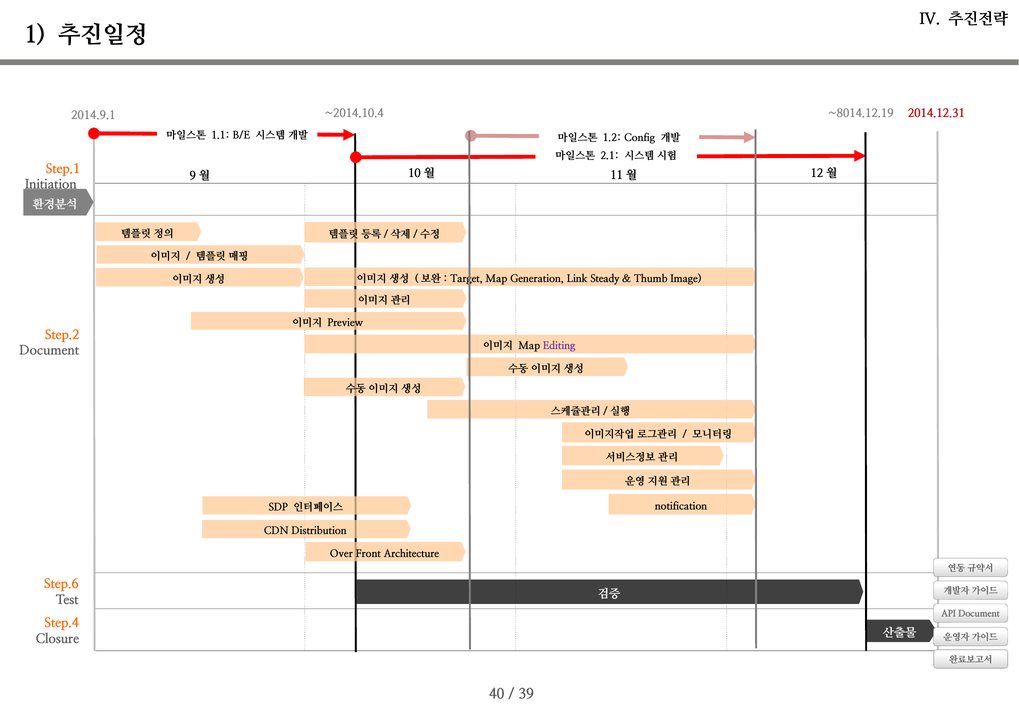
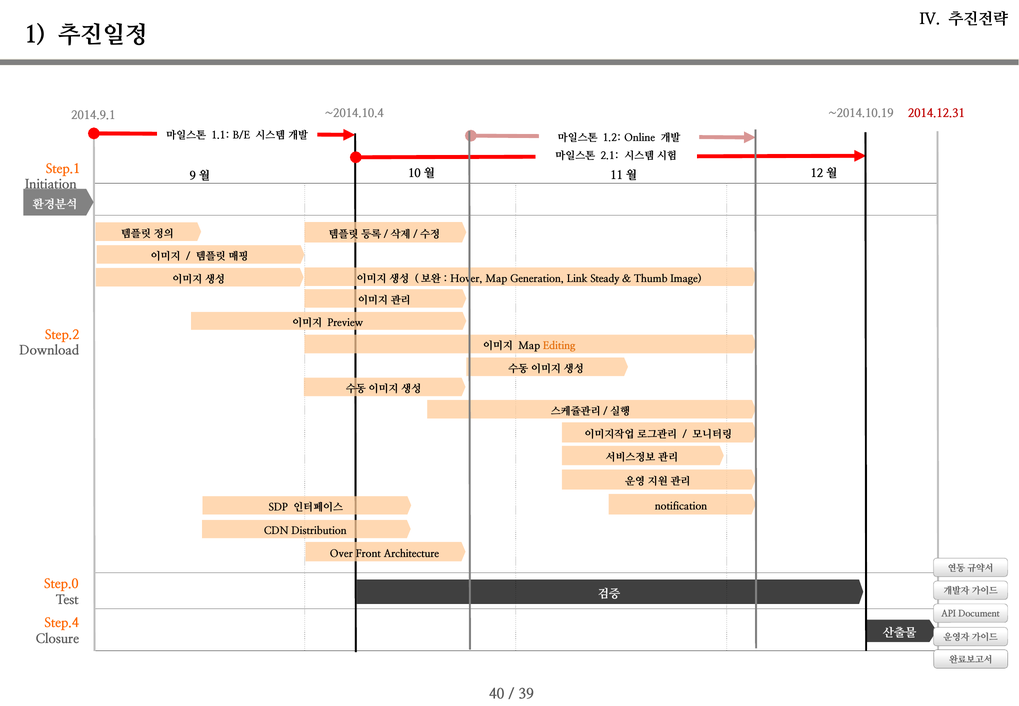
~8014.12.19: ~8014.12.19 -> ~2014.10.19
Config: Config -> Online
Target: Target -> Hover
Editing colour: purple -> orange
Document at (49, 350): Document -> Download
Step.6: Step.6 -> Step.0
